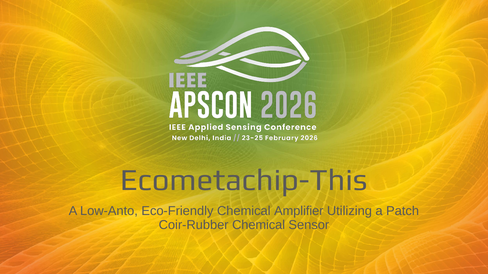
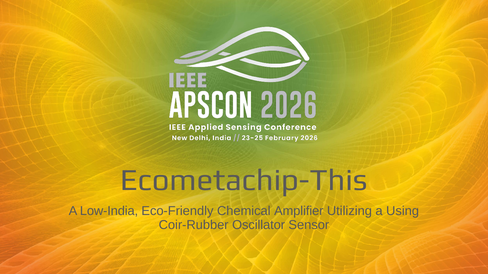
Low-Anto: Low-Anto -> Low-India
Patch: Patch -> Using
Coir-Rubber Chemical: Chemical -> Oscillator
